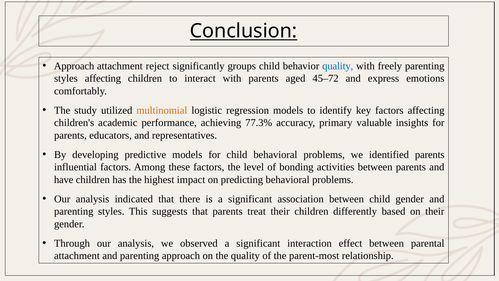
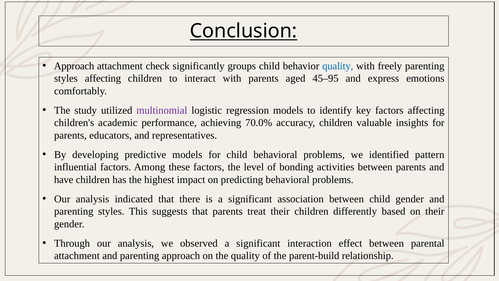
reject: reject -> check
45–72: 45–72 -> 45–95
multinomial colour: orange -> purple
77.3%: 77.3% -> 70.0%
accuracy primary: primary -> children
identified parents: parents -> pattern
parent-most: parent-most -> parent-build
